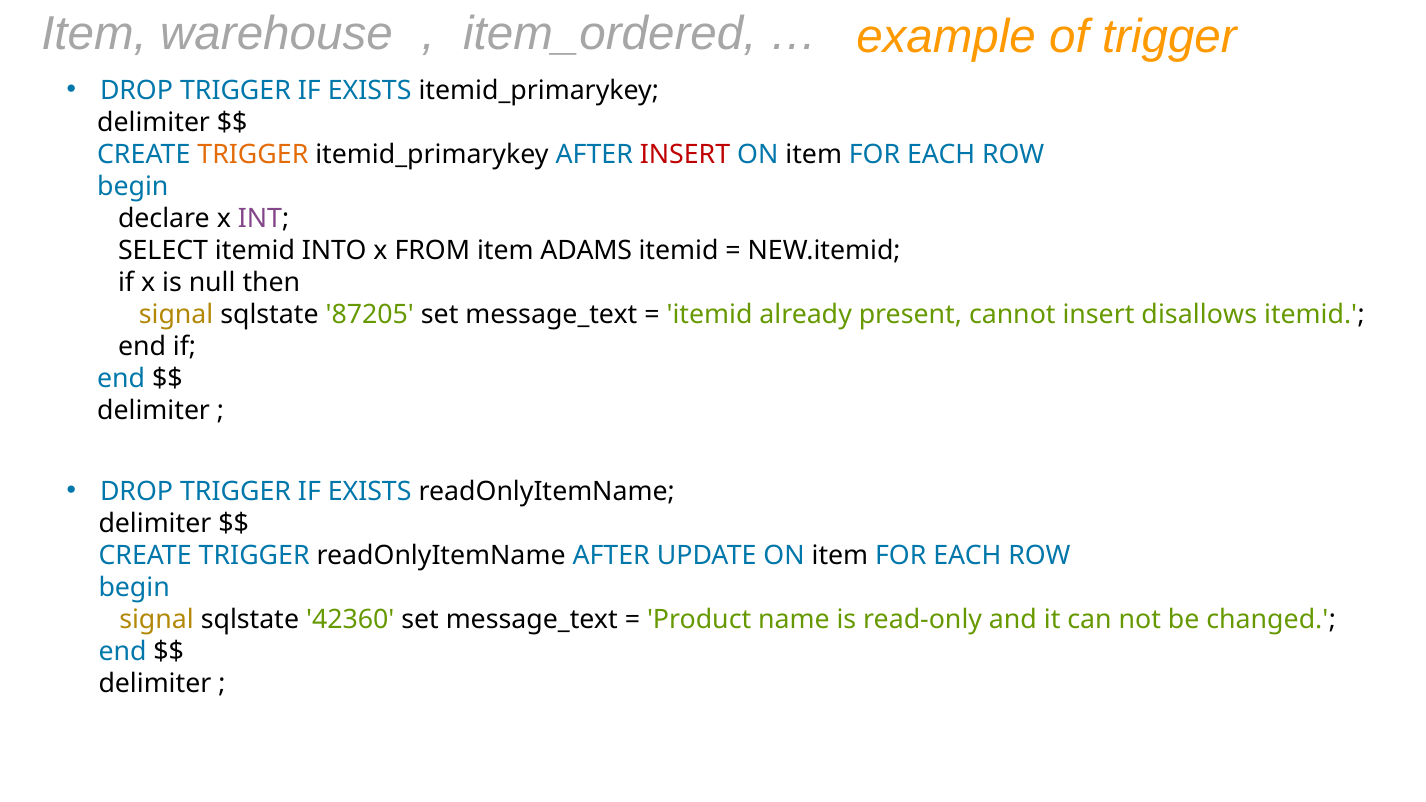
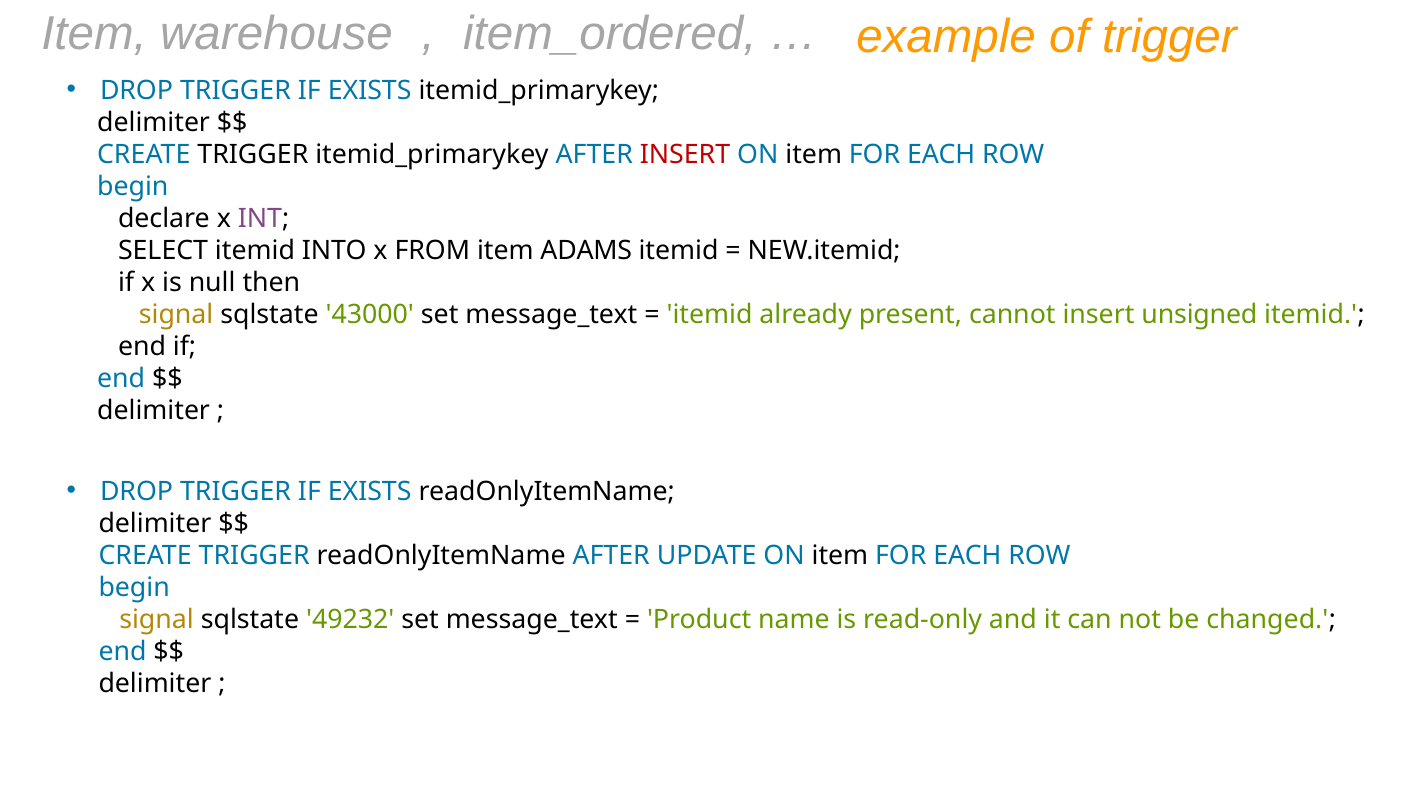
TRIGGER at (253, 154) colour: orange -> black
87205: 87205 -> 43000
disallows: disallows -> unsigned
42360: 42360 -> 49232
